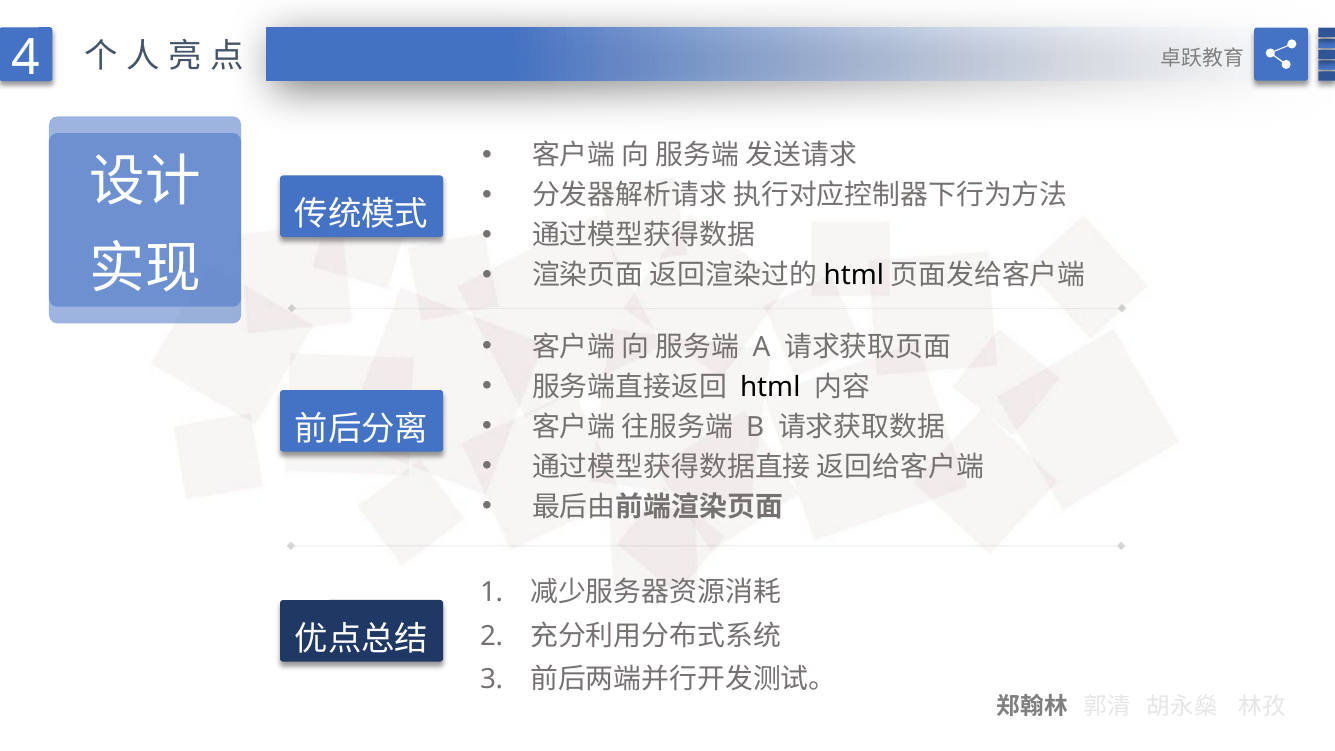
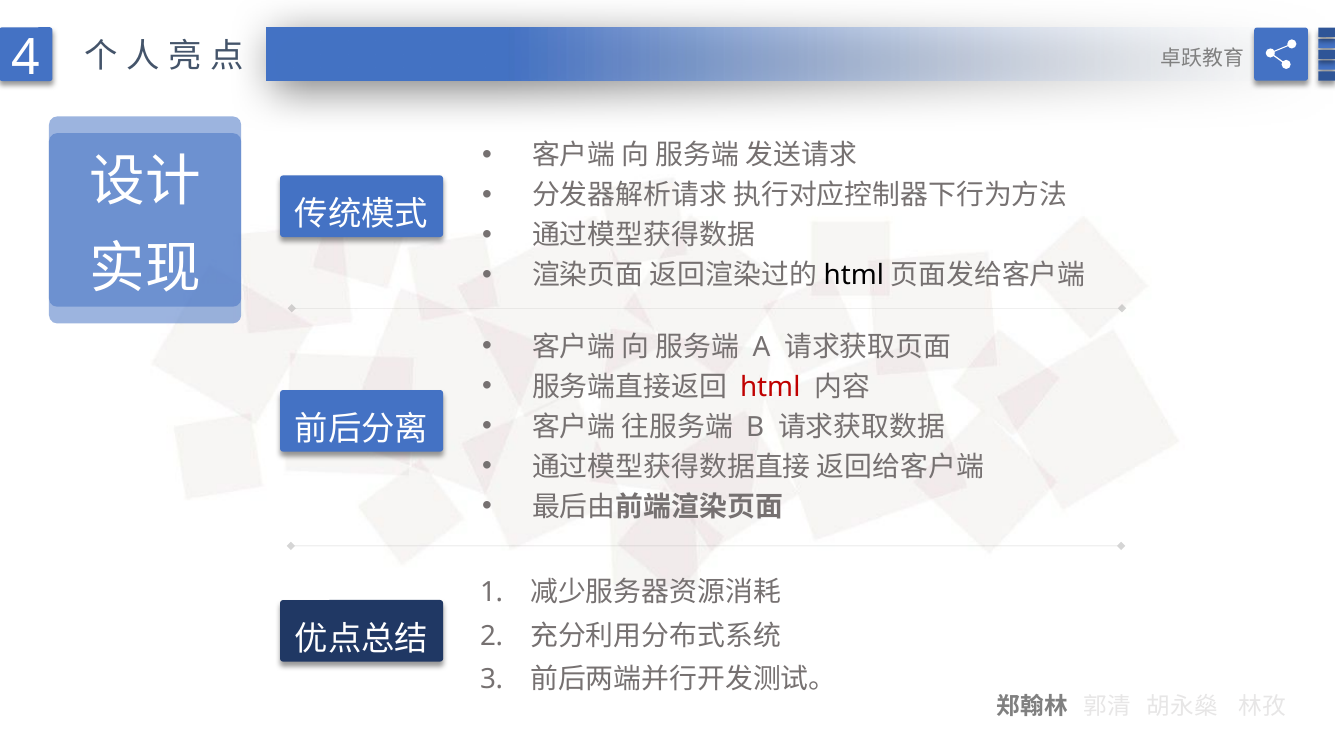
html at (770, 387) colour: black -> red
